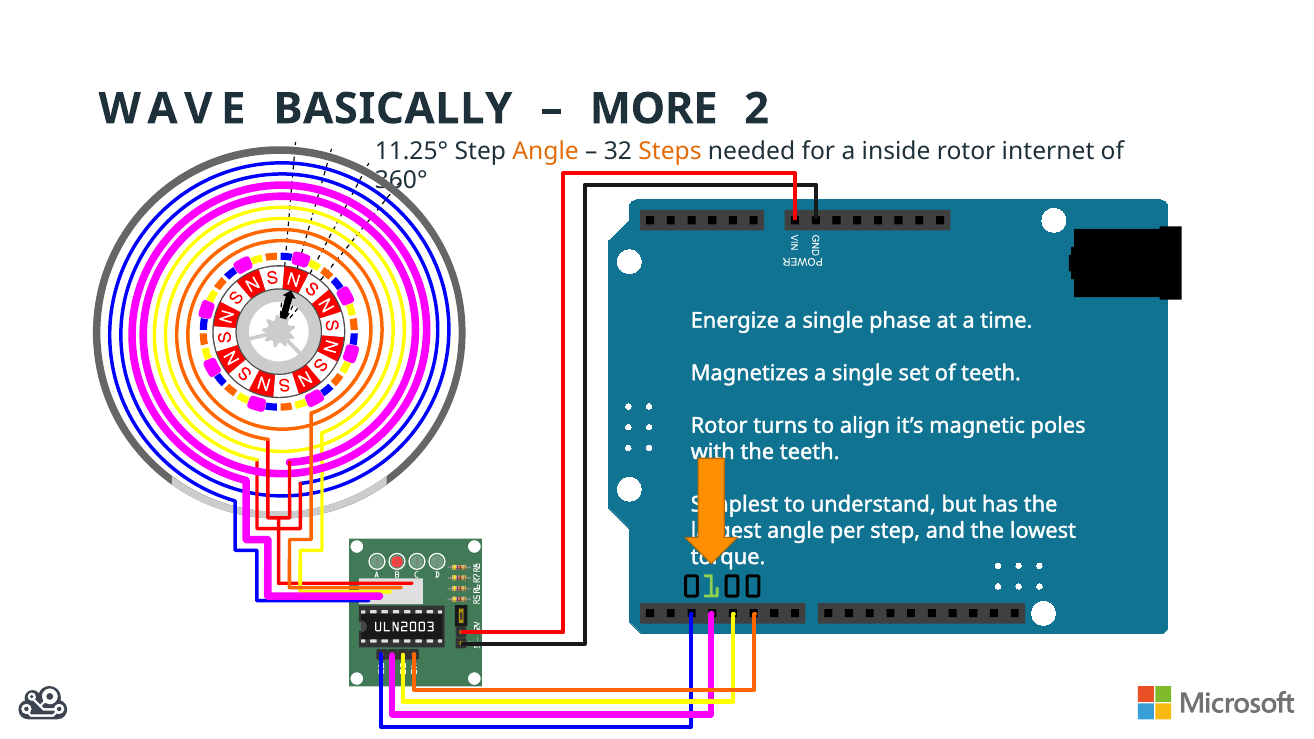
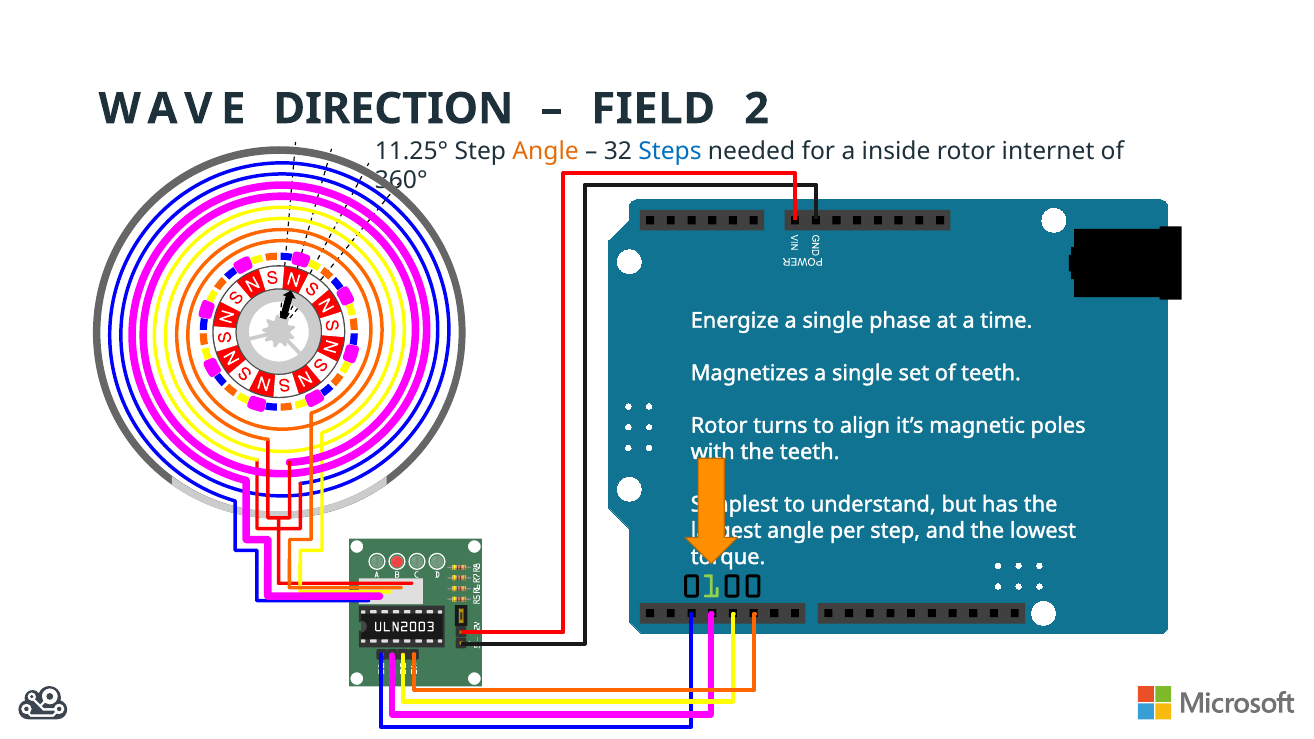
BASICALLY: BASICALLY -> DIRECTION
MORE: MORE -> FIELD
Steps colour: orange -> blue
